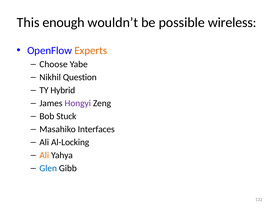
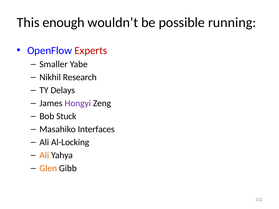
wireless: wireless -> running
Experts colour: orange -> red
Choose: Choose -> Smaller
Question: Question -> Research
Hybrid: Hybrid -> Delays
Glen colour: blue -> orange
